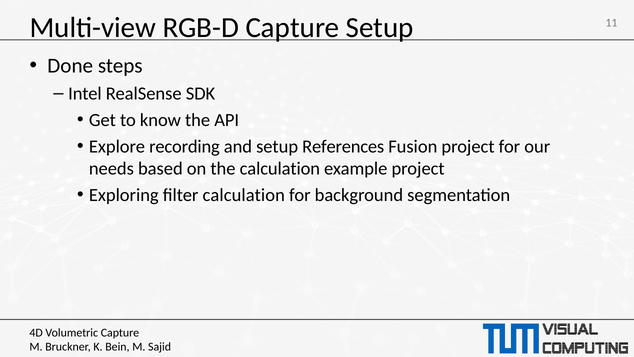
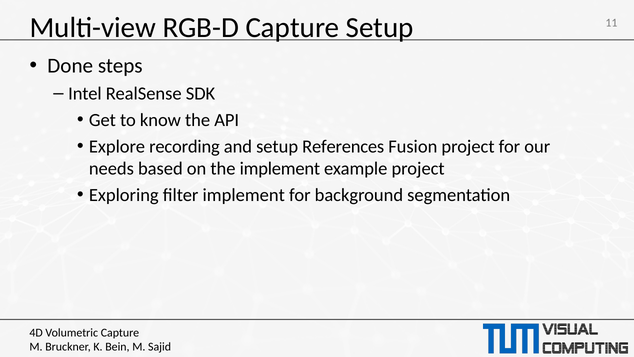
the calculation: calculation -> implement
filter calculation: calculation -> implement
